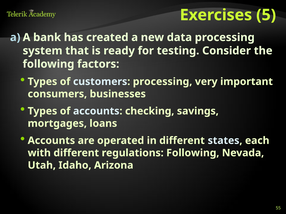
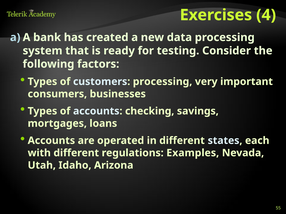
5: 5 -> 4
regulations Following: Following -> Examples
